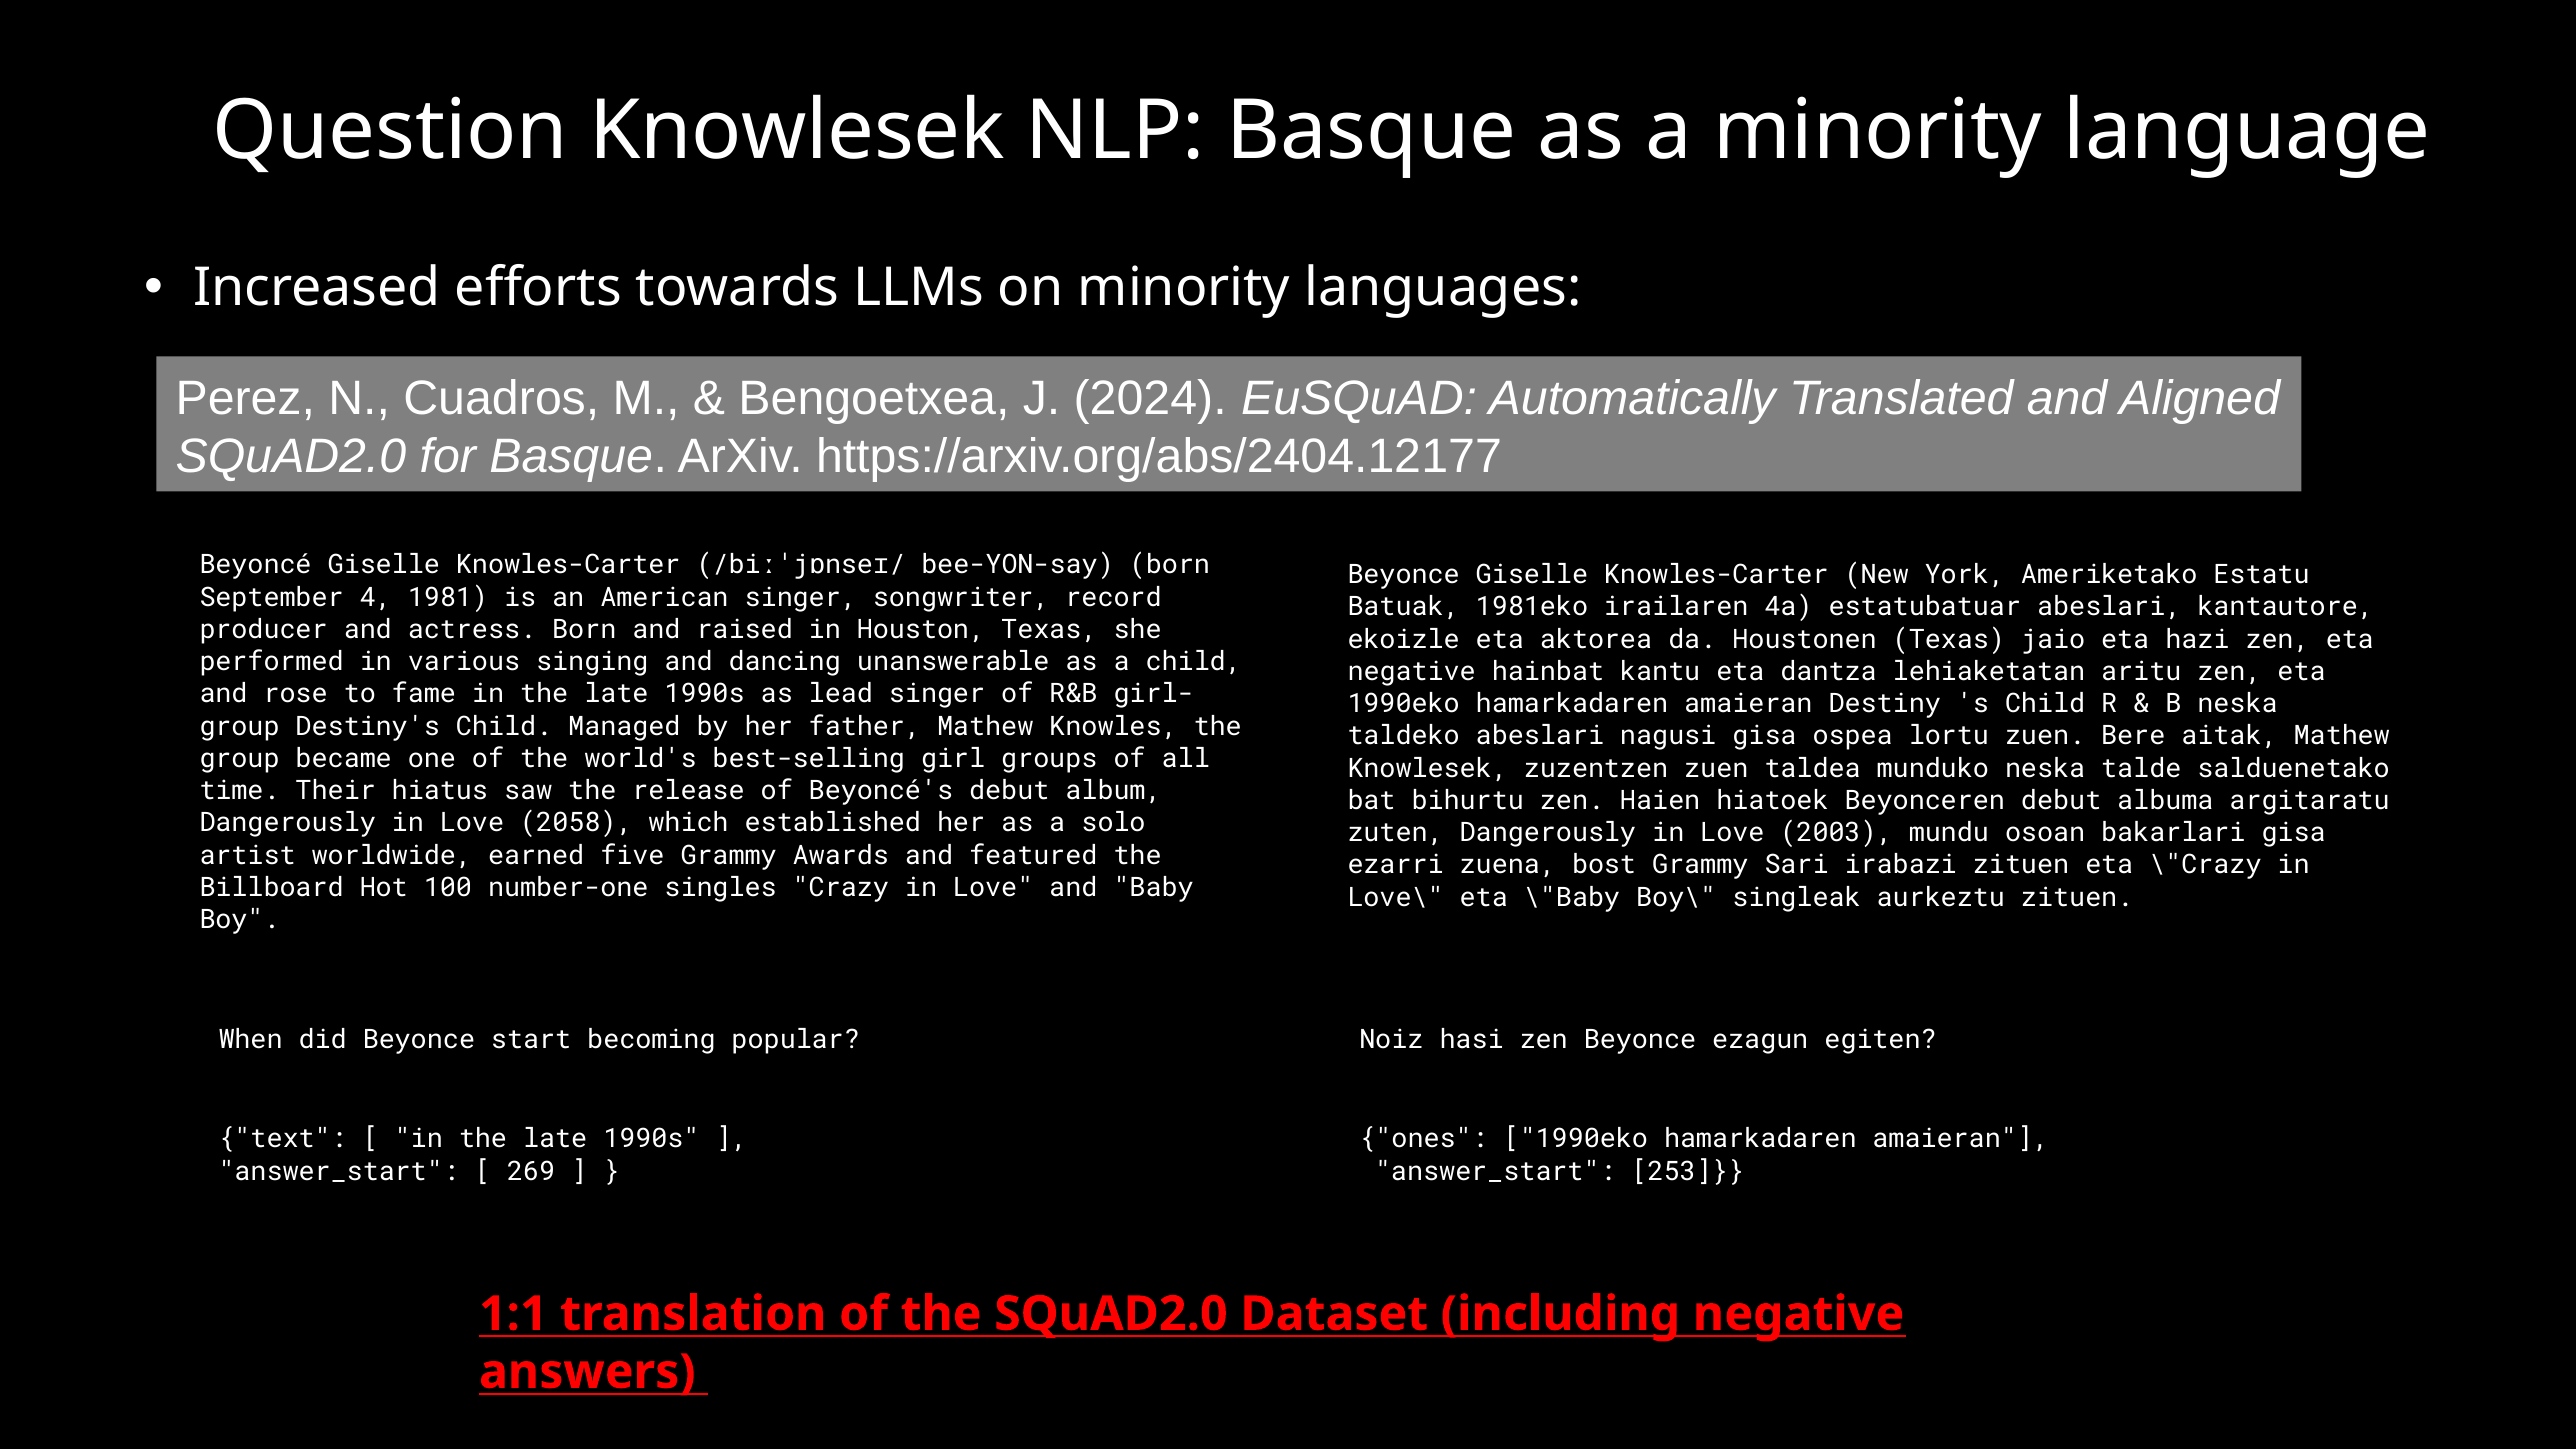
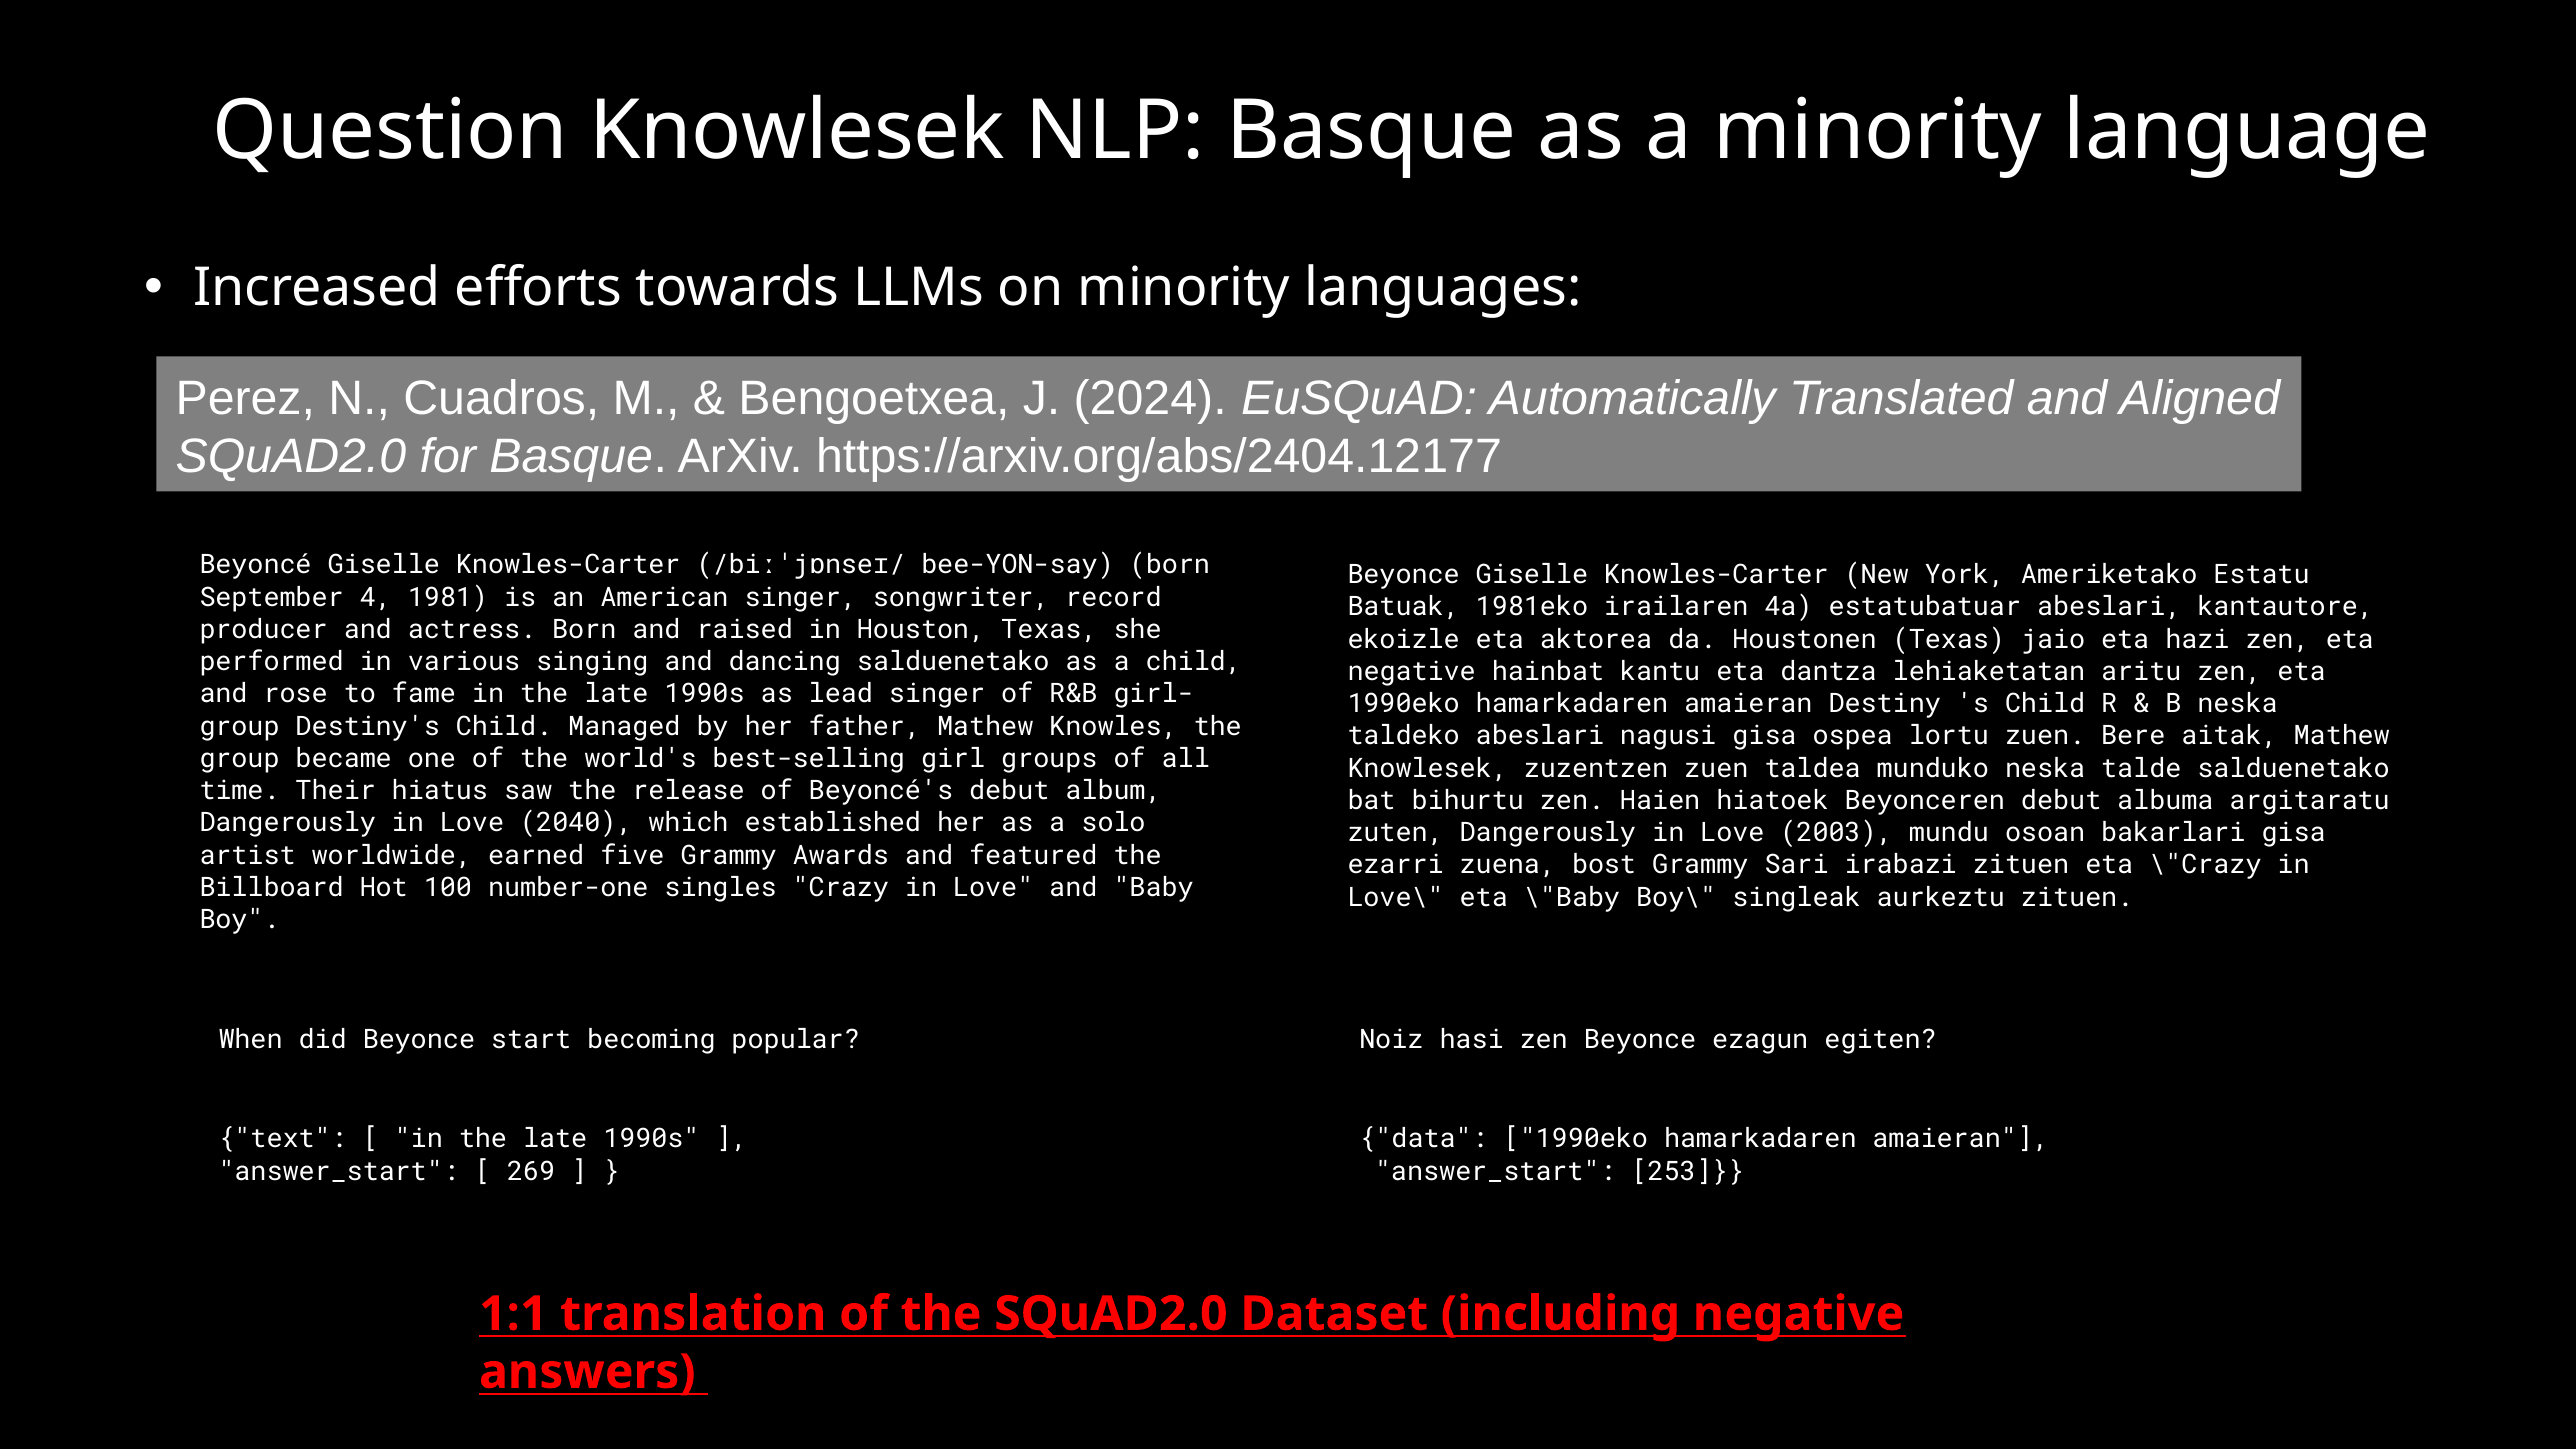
dancing unanswerable: unanswerable -> salduenetako
2058: 2058 -> 2040
ones: ones -> data
